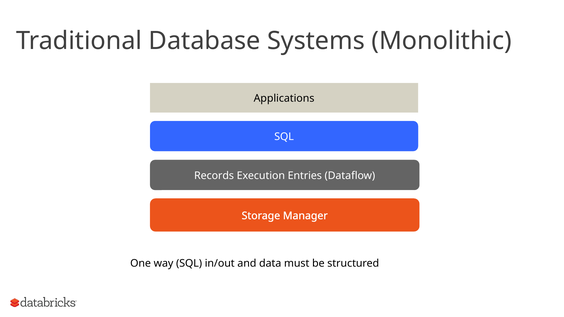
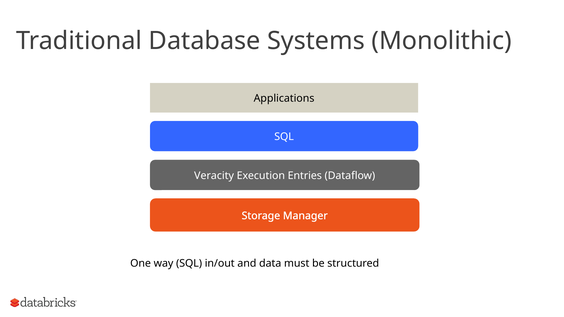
Records: Records -> Veracity
